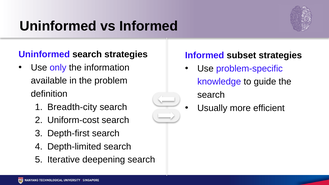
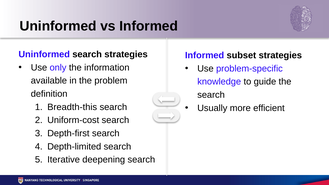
Breadth-city: Breadth-city -> Breadth-this
